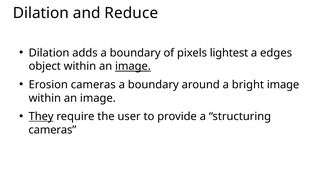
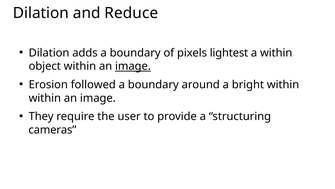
a edges: edges -> within
Erosion cameras: cameras -> followed
bright image: image -> within
They underline: present -> none
